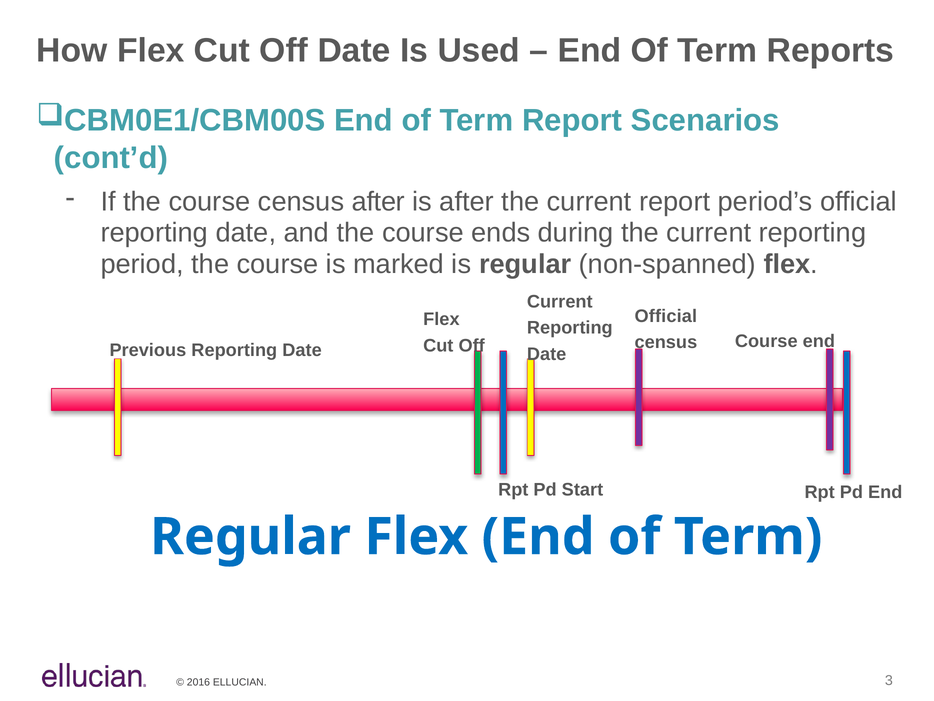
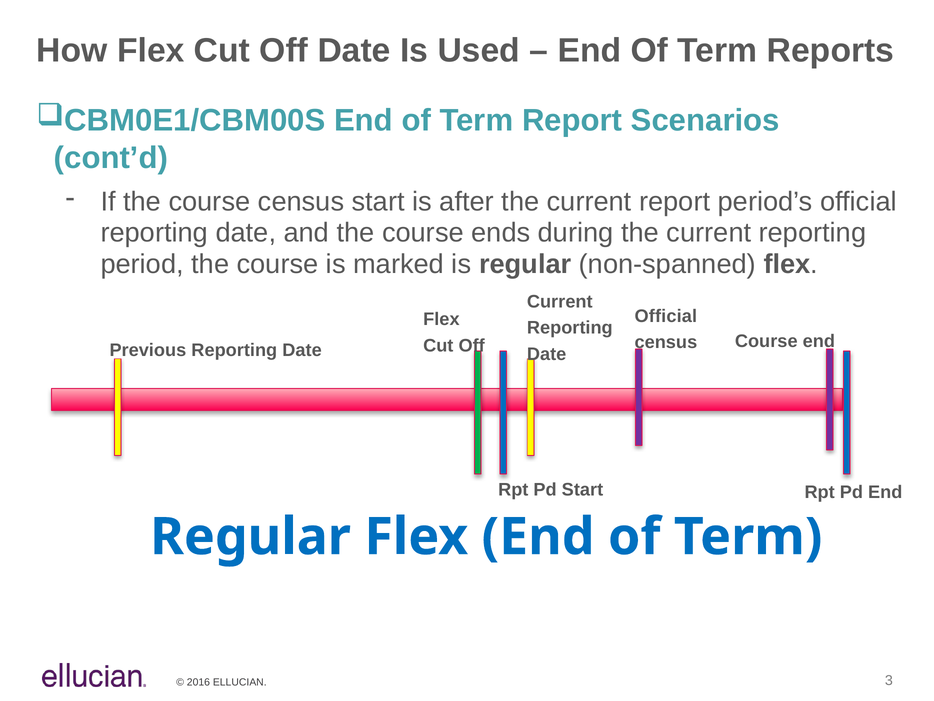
census after: after -> start
